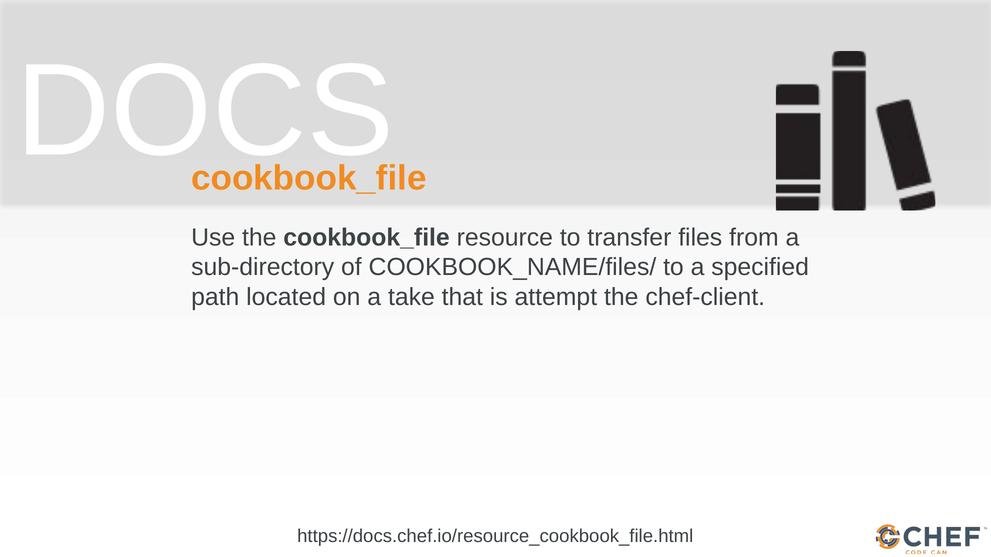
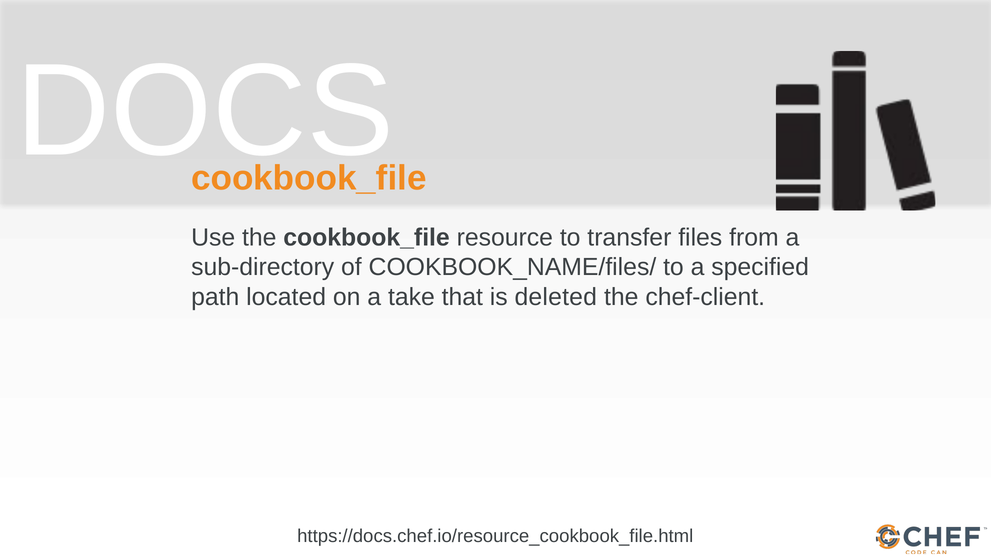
attempt: attempt -> deleted
